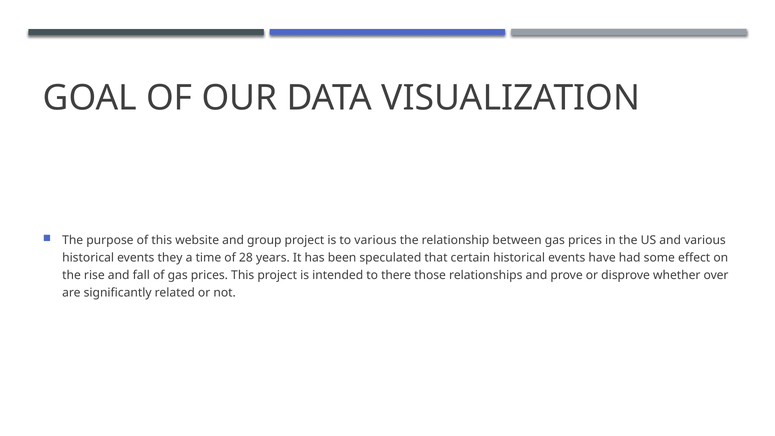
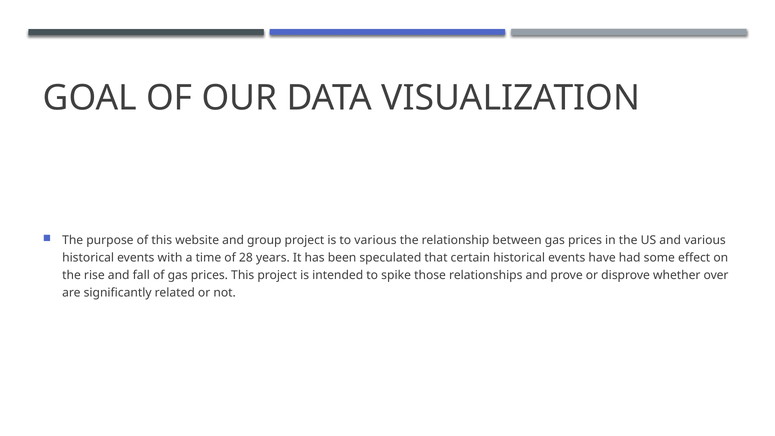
they: they -> with
there: there -> spike
